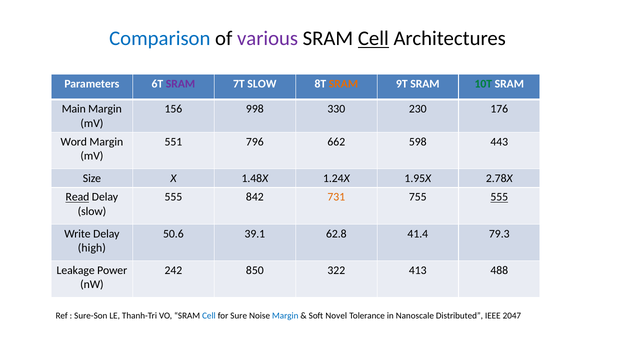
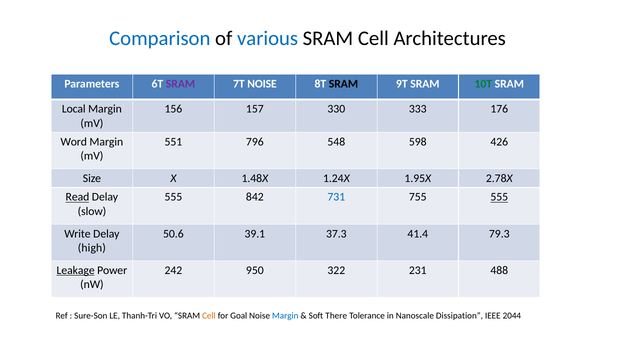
various colour: purple -> blue
Cell at (373, 39) underline: present -> none
7T SLOW: SLOW -> NOISE
SRAM at (343, 84) colour: orange -> black
Main: Main -> Local
998: 998 -> 157
230: 230 -> 333
662: 662 -> 548
443: 443 -> 426
731 colour: orange -> blue
62.8: 62.8 -> 37.3
Leakage underline: none -> present
850: 850 -> 950
413: 413 -> 231
Cell at (209, 316) colour: blue -> orange
Sure: Sure -> Goal
Novel: Novel -> There
Distributed: Distributed -> Dissipation
2047: 2047 -> 2044
